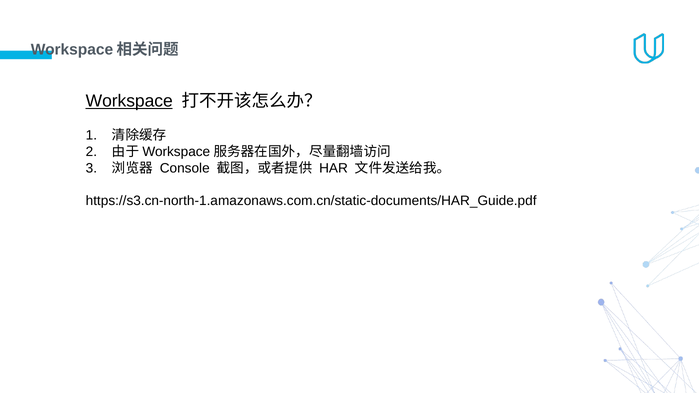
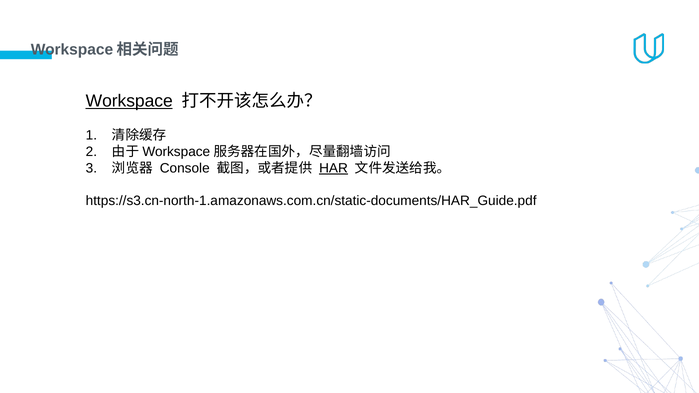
HAR underline: none -> present
